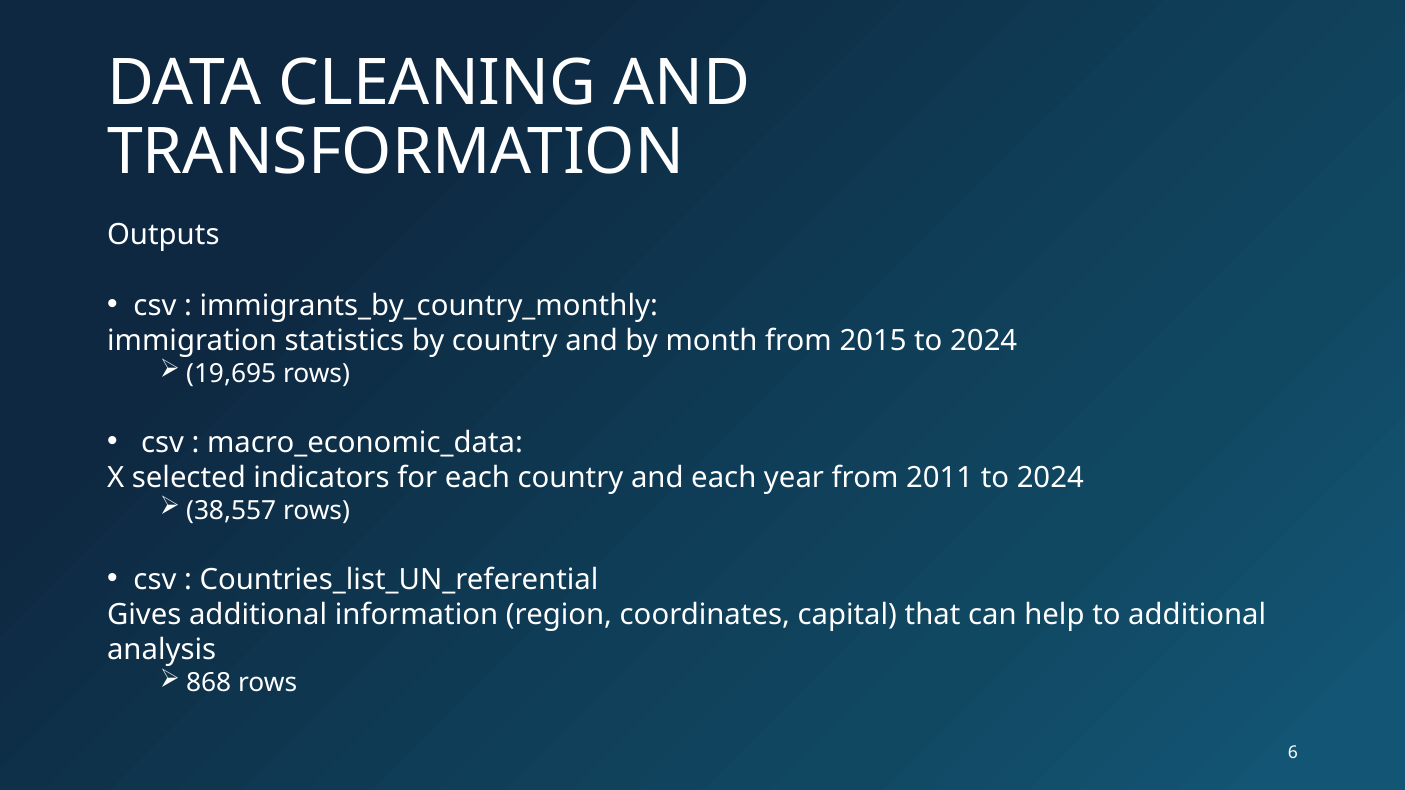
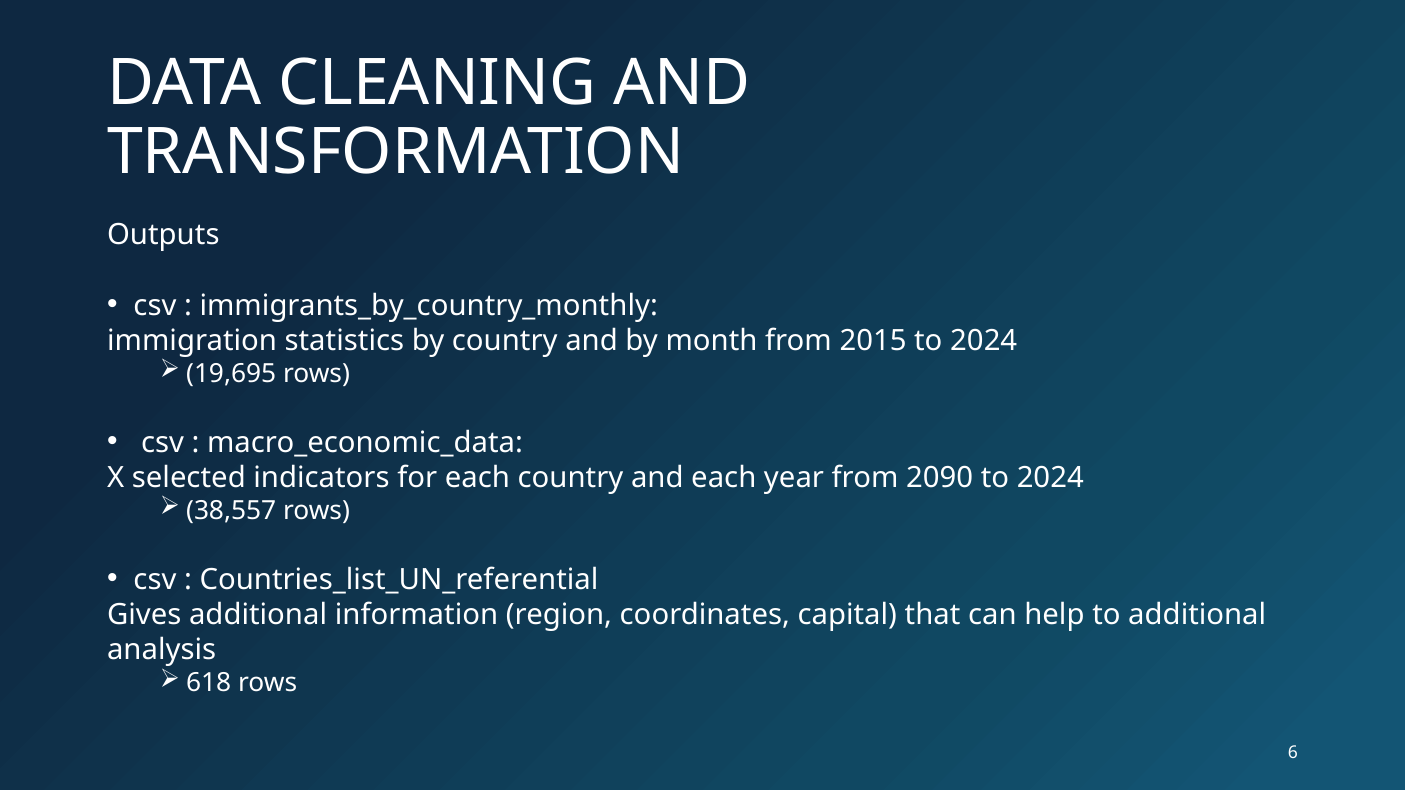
2011: 2011 -> 2090
868: 868 -> 618
